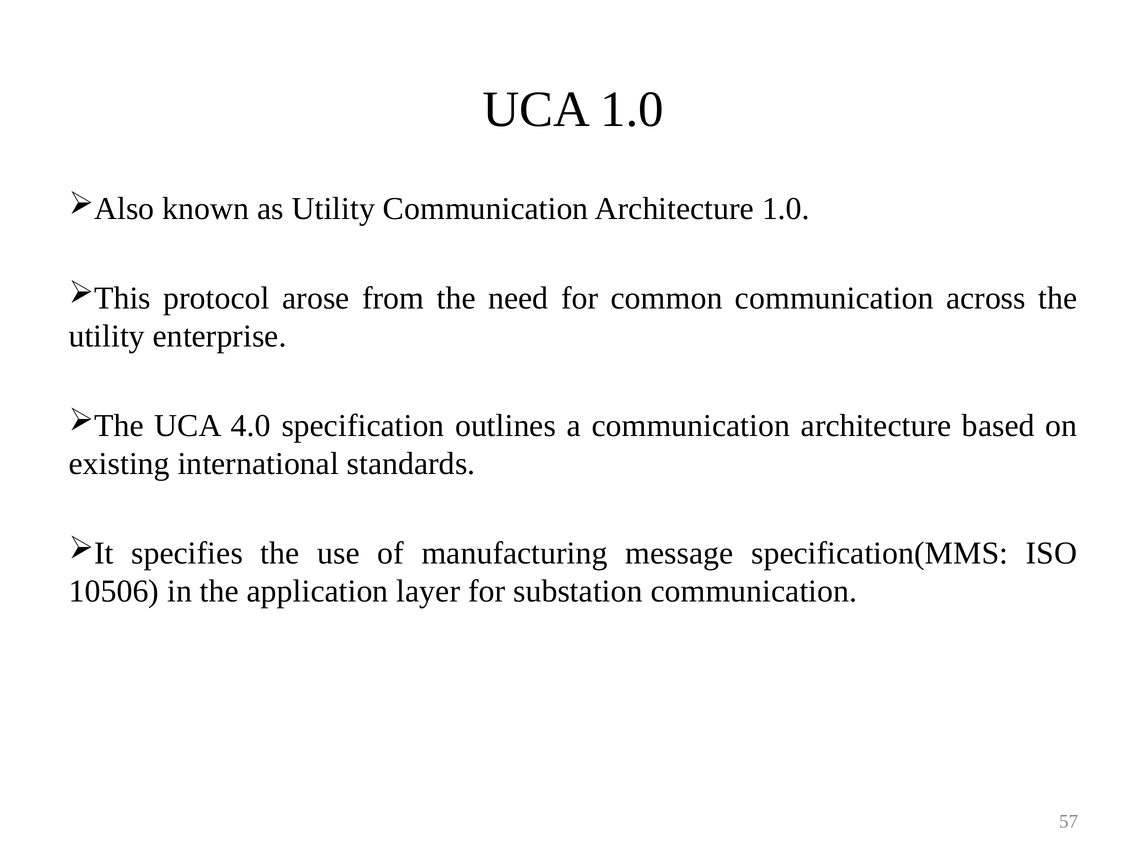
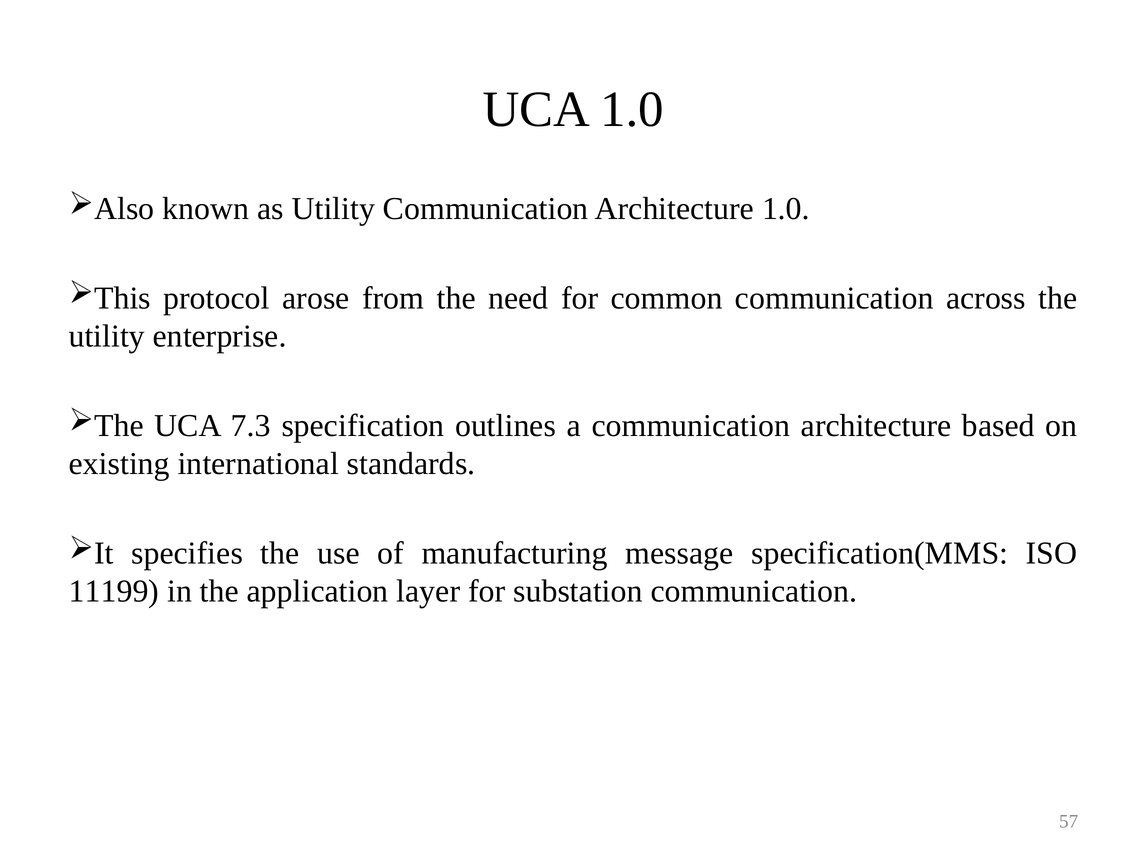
4.0: 4.0 -> 7.3
10506: 10506 -> 11199
